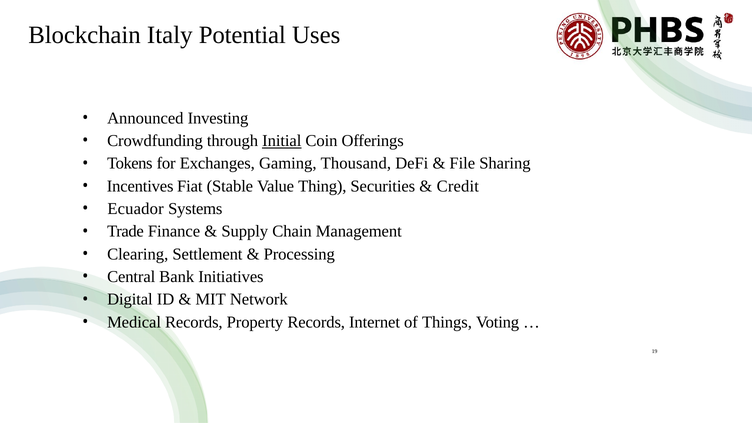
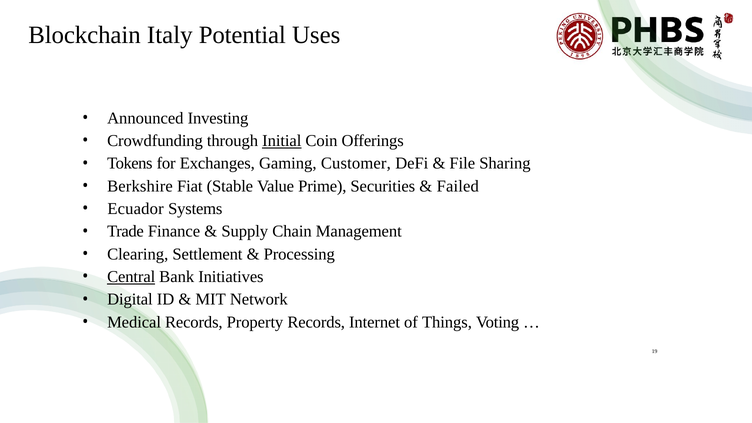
Thousand: Thousand -> Customer
Incentives: Incentives -> Berkshire
Thing: Thing -> Prime
Credit: Credit -> Failed
Central underline: none -> present
